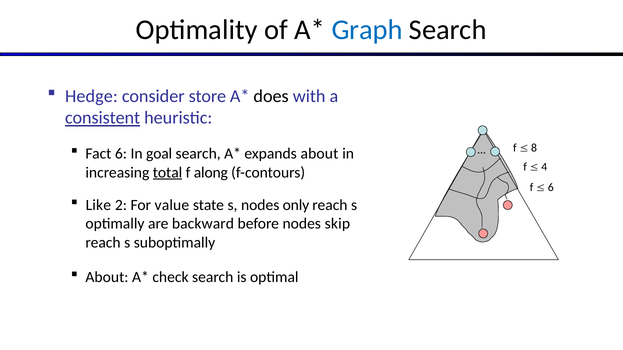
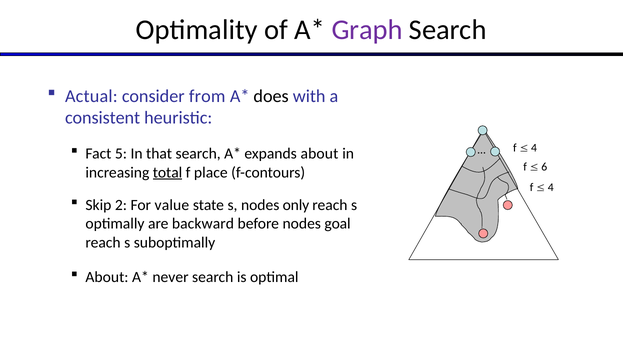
Graph colour: blue -> purple
Hedge: Hedge -> Actual
store: store -> from
consistent underline: present -> none
8 at (534, 148): 8 -> 4
Fact 6: 6 -> 5
goal: goal -> that
4: 4 -> 6
along: along -> place
6 at (551, 187): 6 -> 4
Like: Like -> Skip
skip: skip -> goal
check: check -> never
